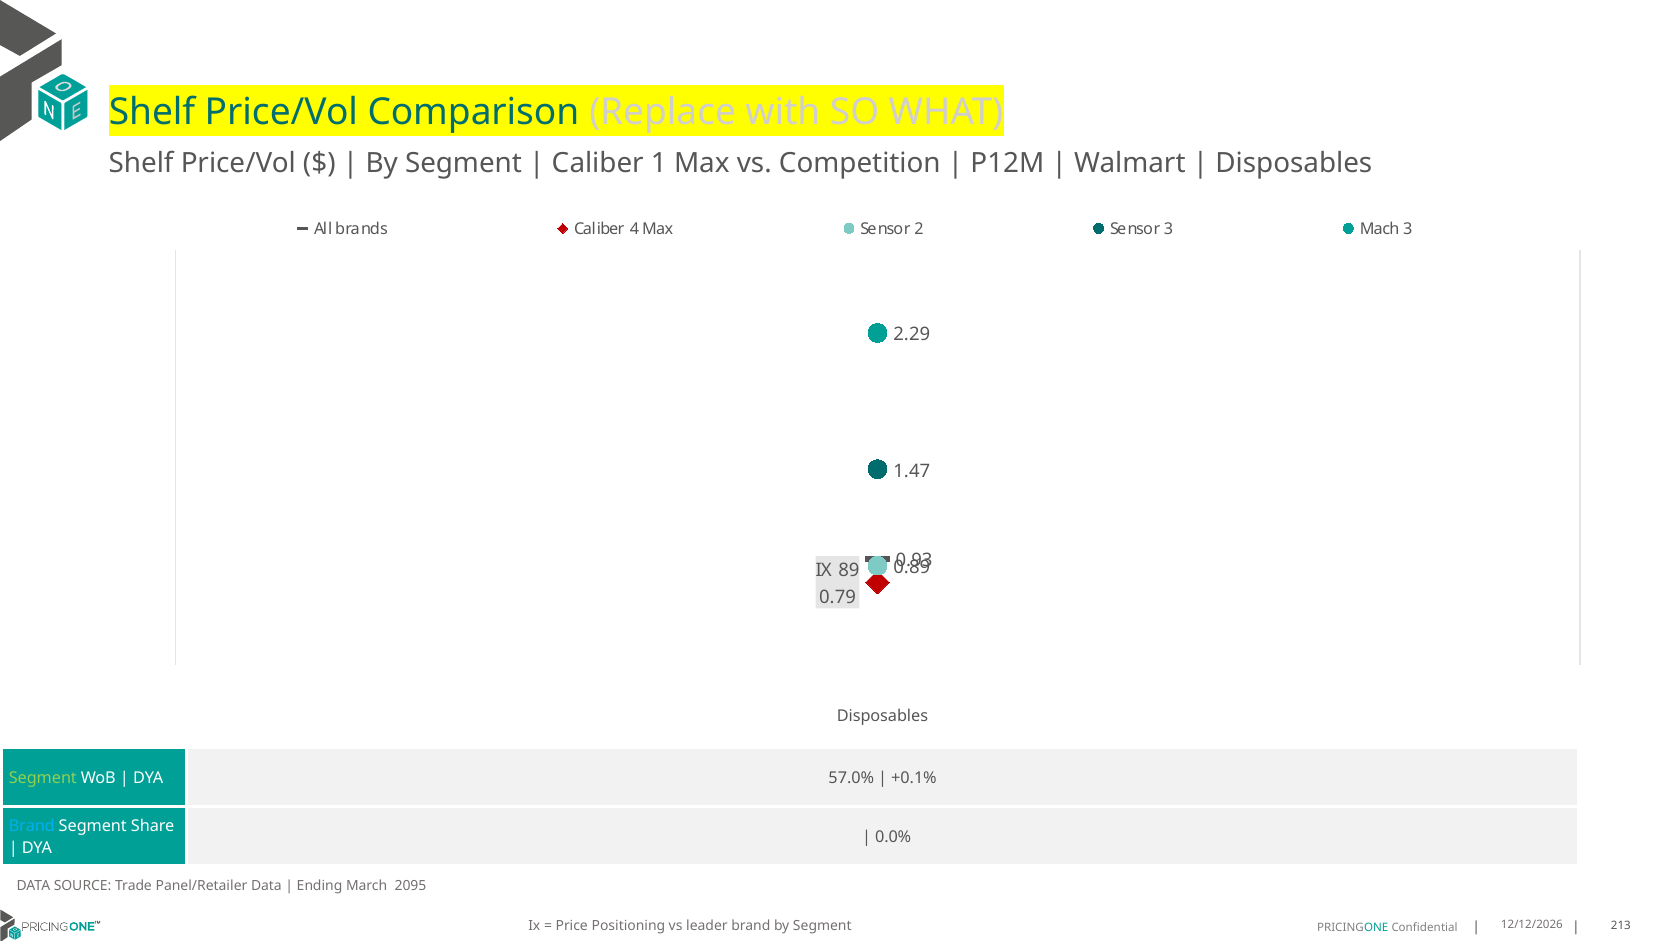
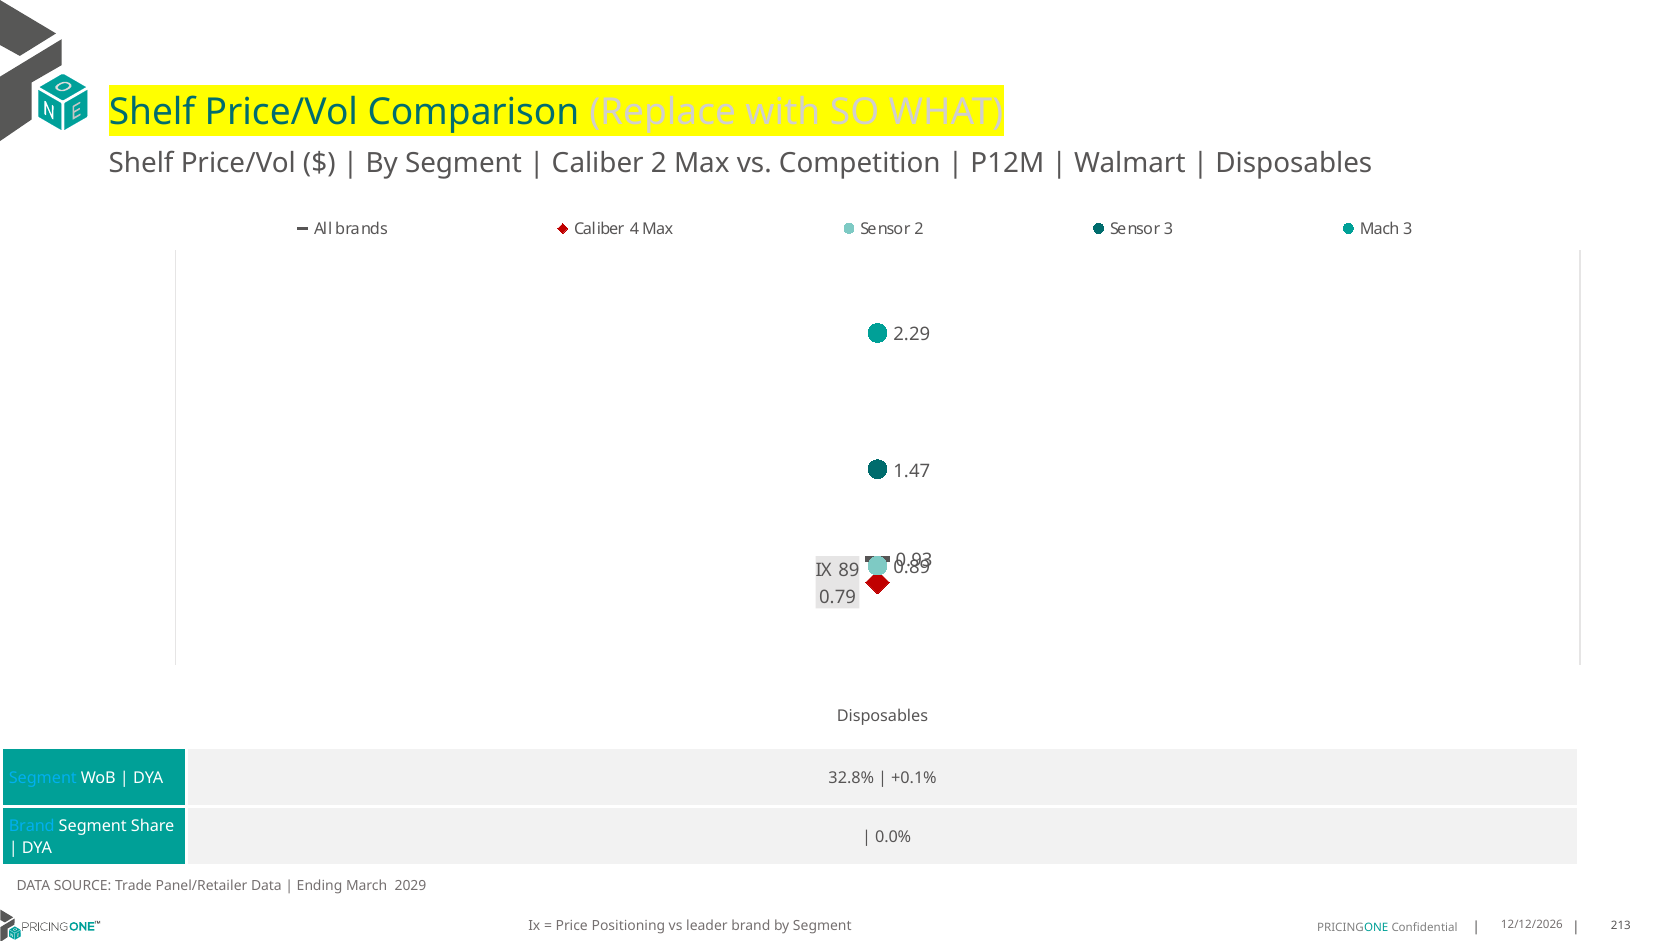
Caliber 1: 1 -> 2
Segment at (43, 777) colour: light green -> light blue
57.0%: 57.0% -> 32.8%
2095: 2095 -> 2029
